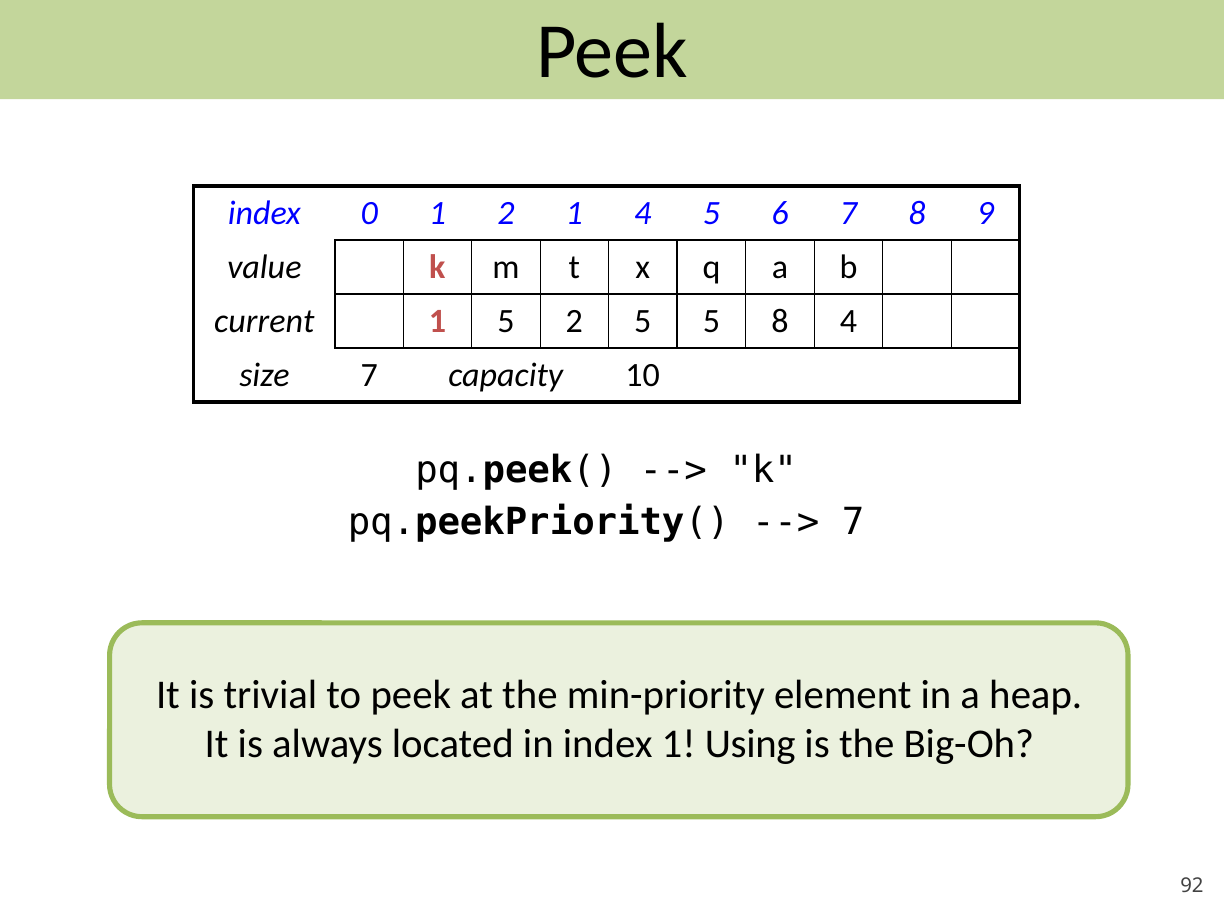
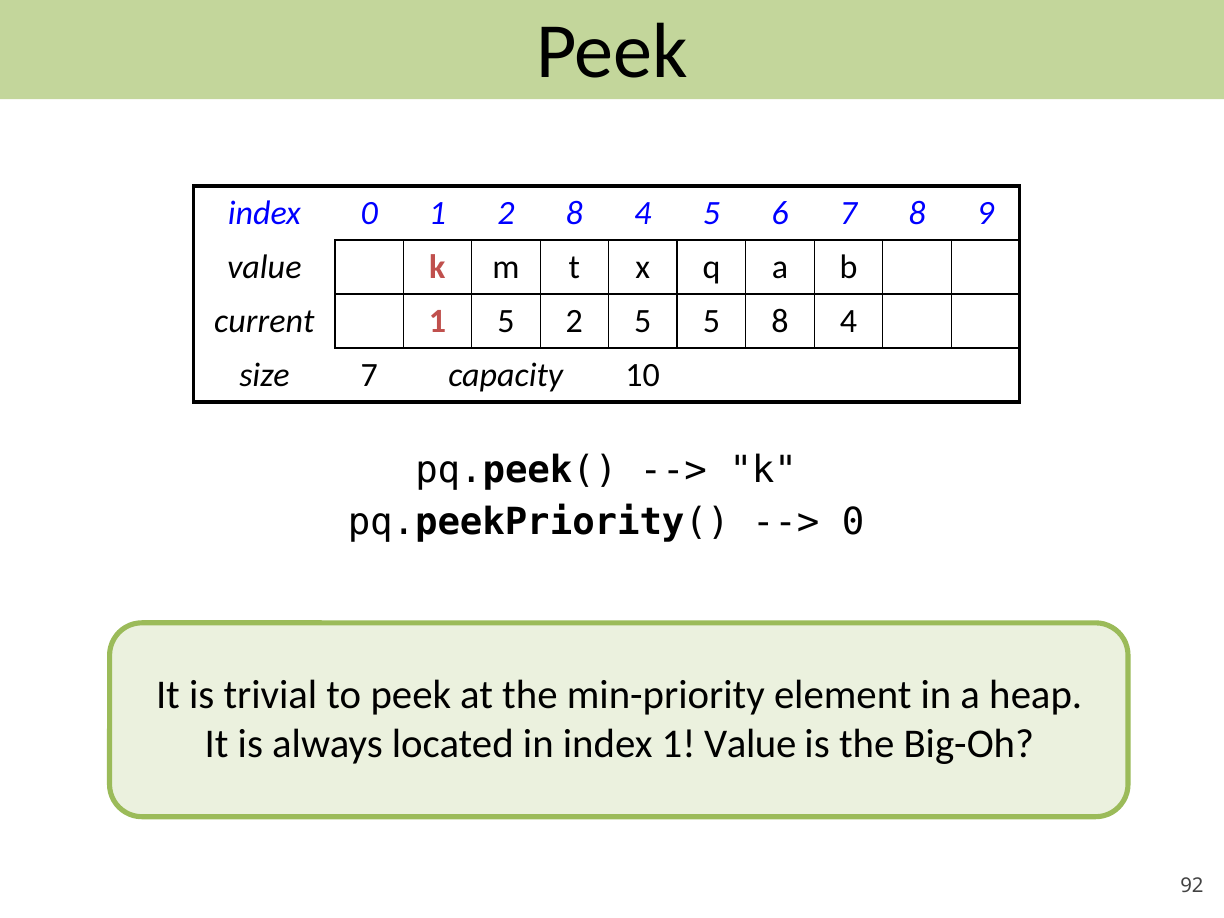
2 1: 1 -> 8
7 at (853, 523): 7 -> 0
1 Using: Using -> Value
